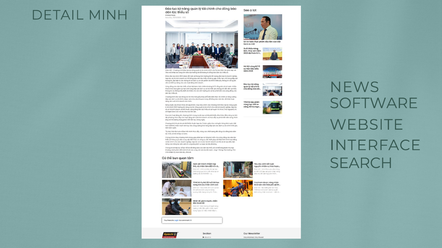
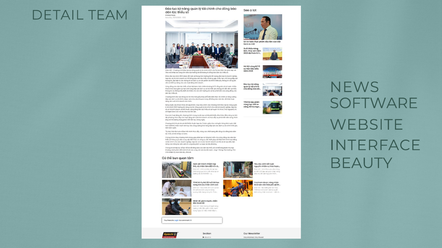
MINH: MINH -> TEAM
SEARCH: SEARCH -> BEAUTY
